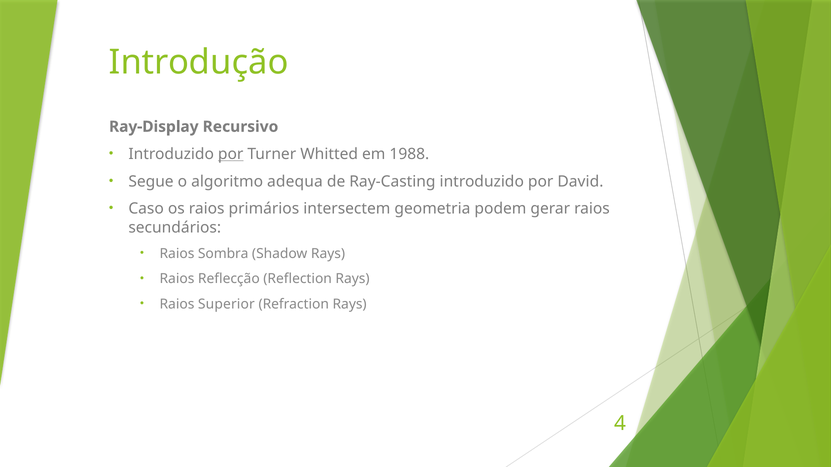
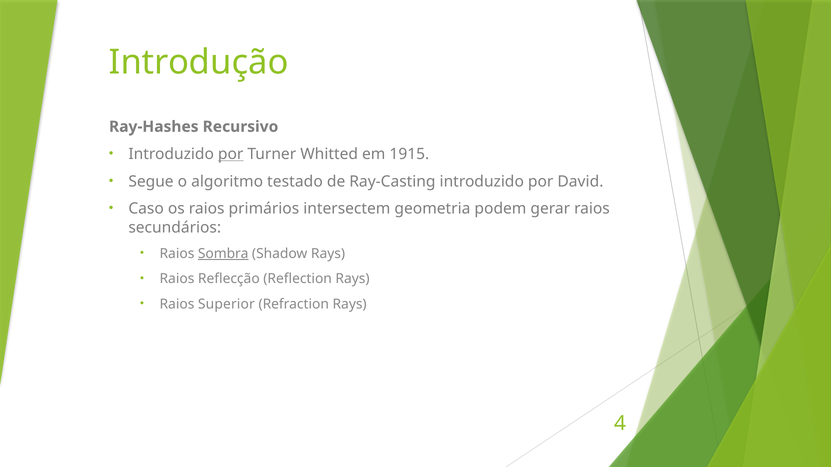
Ray-Display: Ray-Display -> Ray-Hashes
1988: 1988 -> 1915
adequa: adequa -> testado
Sombra underline: none -> present
